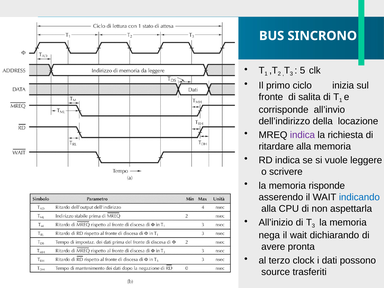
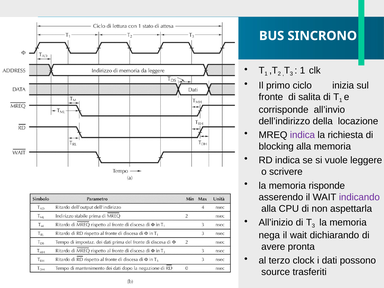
5 at (303, 71): 5 -> 1
ritardare: ritardare -> blocking
indicando colour: blue -> purple
